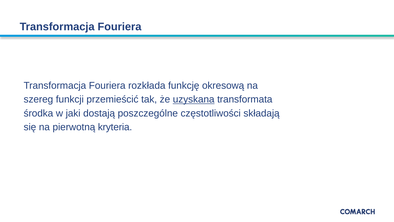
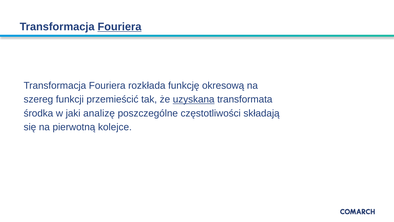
Fouriera at (120, 27) underline: none -> present
dostają: dostają -> analizę
kryteria: kryteria -> kolejce
